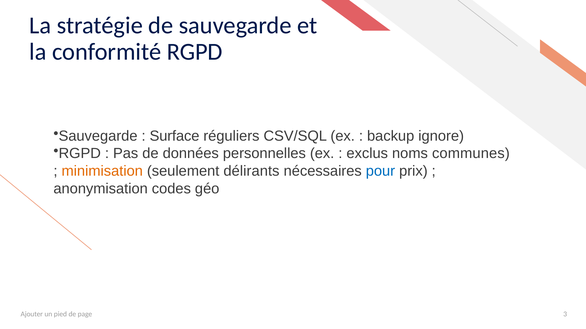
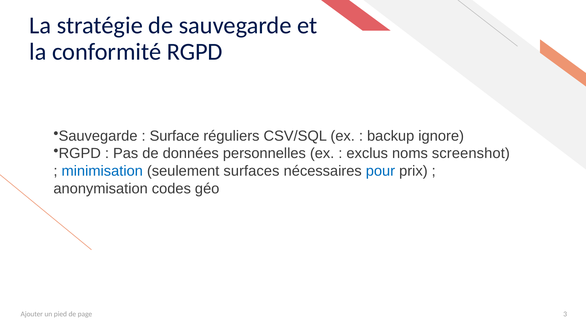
communes: communes -> screenshot
minimisation colour: orange -> blue
délirants: délirants -> surfaces
